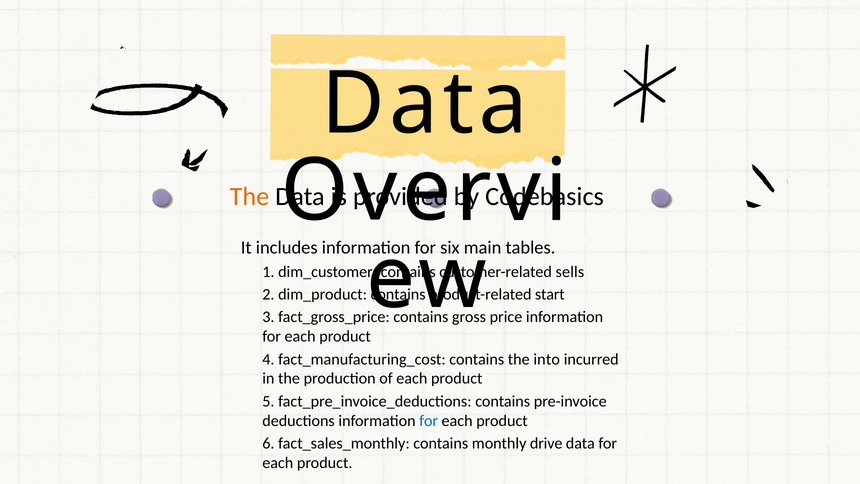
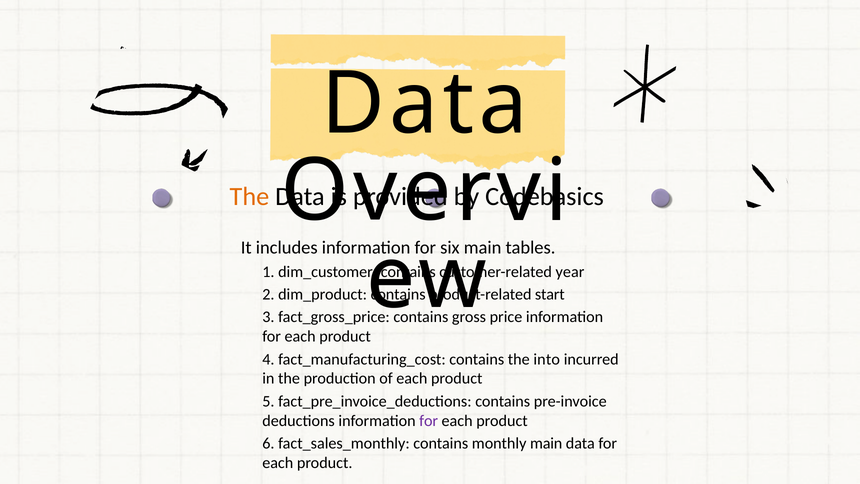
sells: sells -> year
for at (429, 421) colour: blue -> purple
monthly drive: drive -> main
